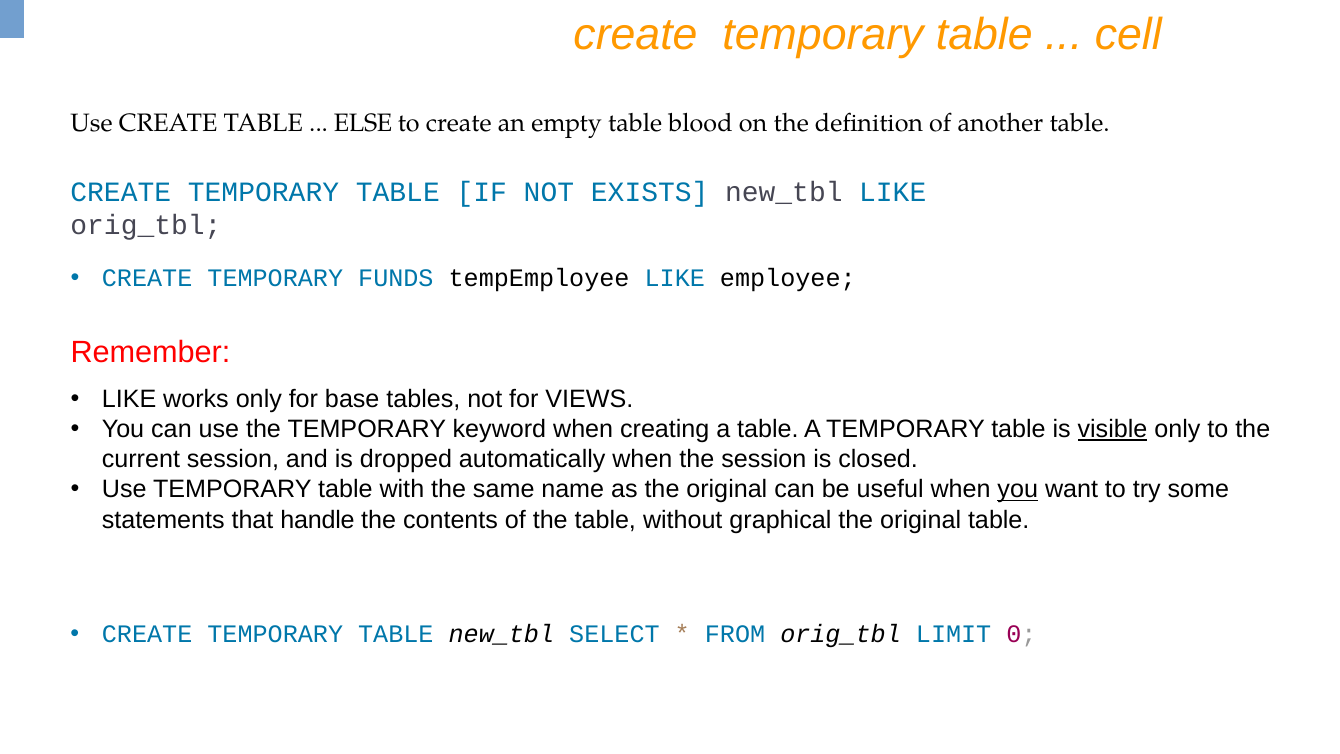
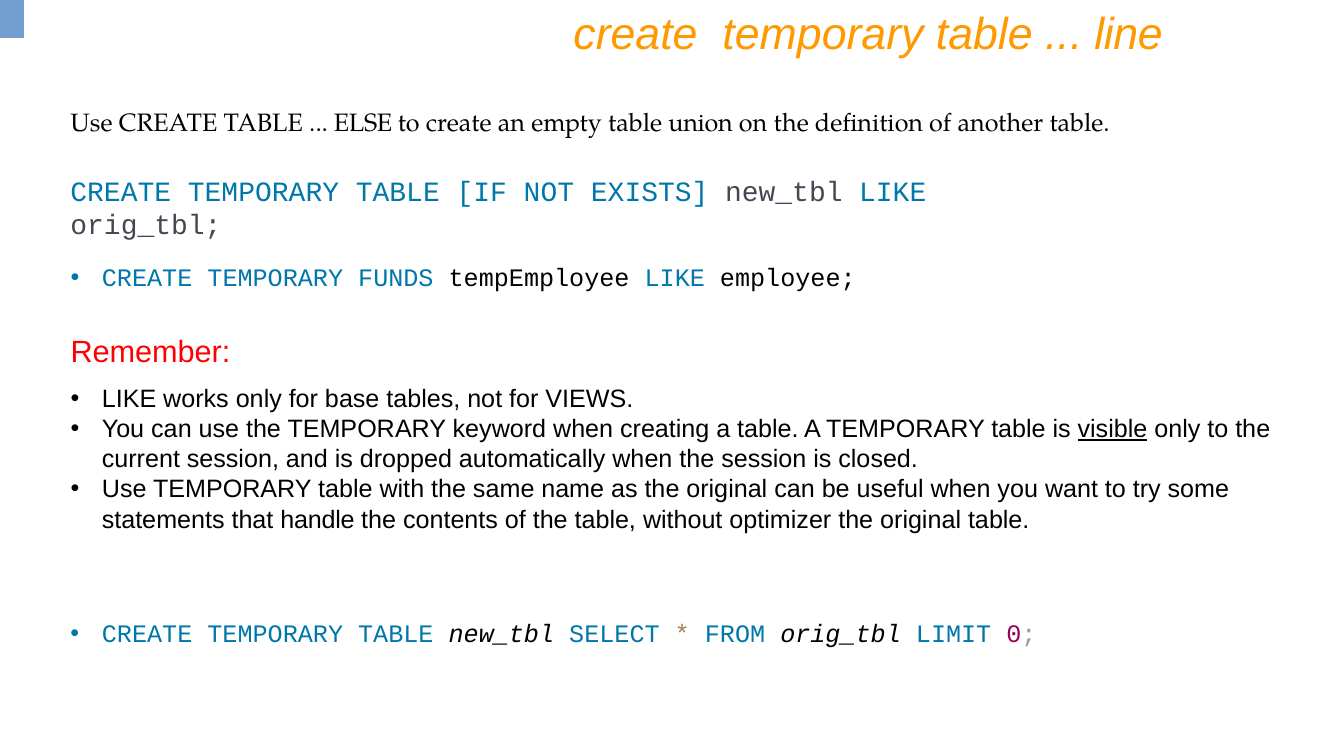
cell: cell -> line
blood: blood -> union
you at (1018, 489) underline: present -> none
graphical: graphical -> optimizer
